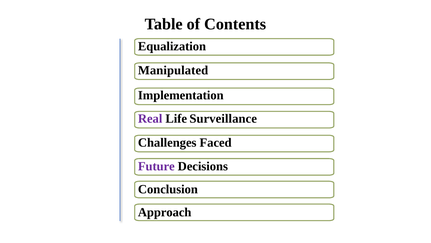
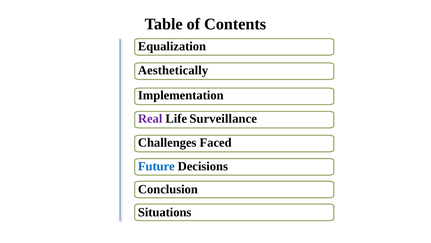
Manipulated: Manipulated -> Aesthetically
Future colour: purple -> blue
Approach: Approach -> Situations
